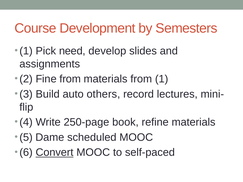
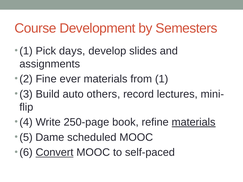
need: need -> days
Fine from: from -> ever
materials at (194, 122) underline: none -> present
